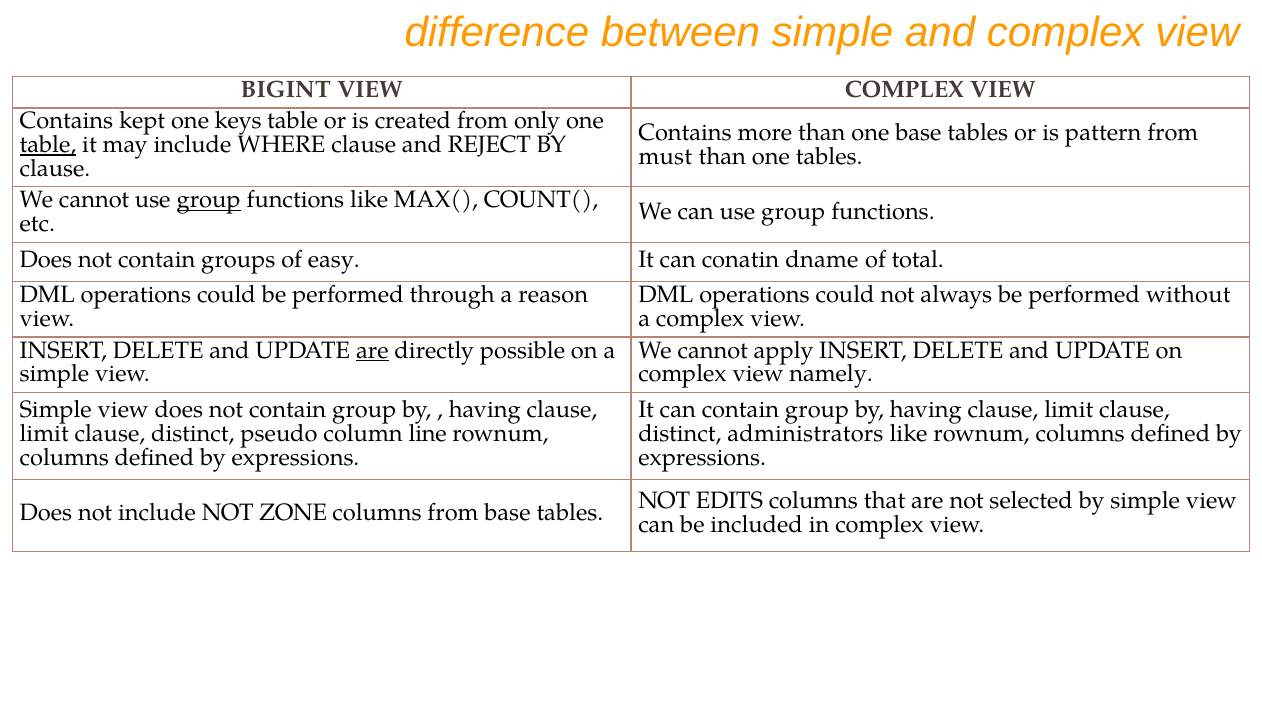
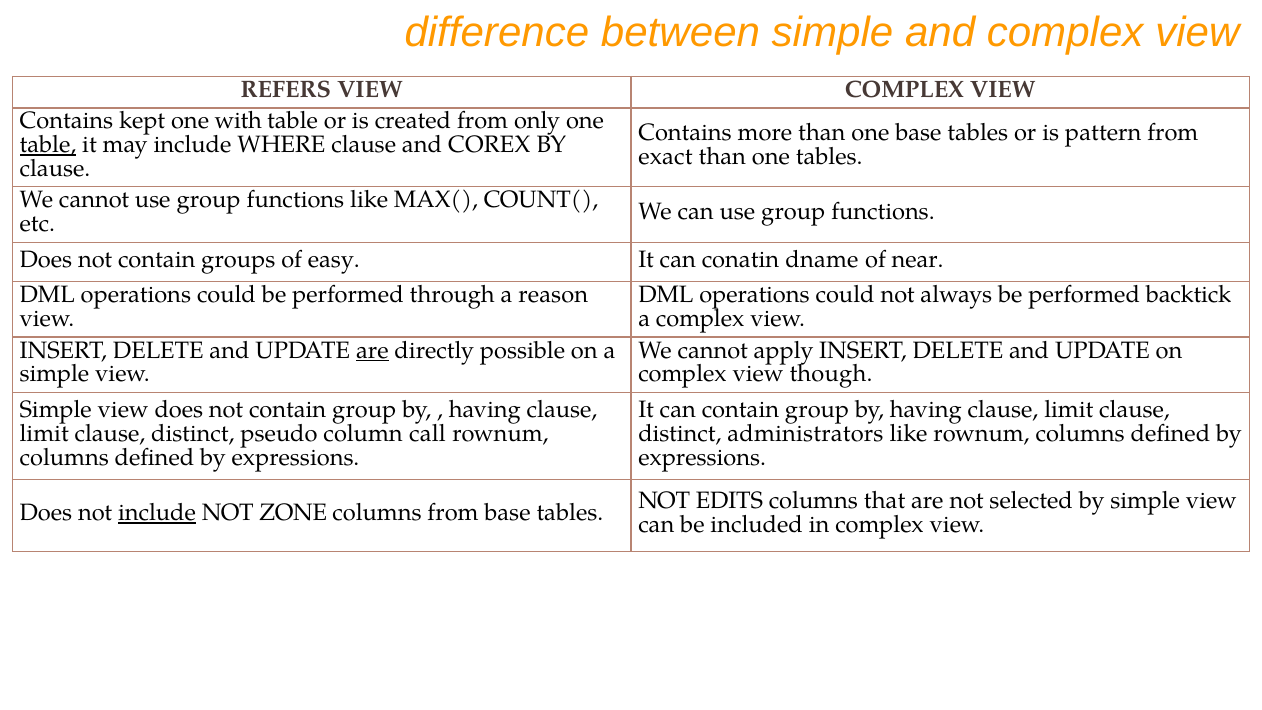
BIGINT: BIGINT -> REFERS
keys: keys -> with
REJECT: REJECT -> COREX
must: must -> exact
group at (209, 200) underline: present -> none
total: total -> near
without: without -> backtick
namely: namely -> though
line: line -> call
include at (157, 513) underline: none -> present
